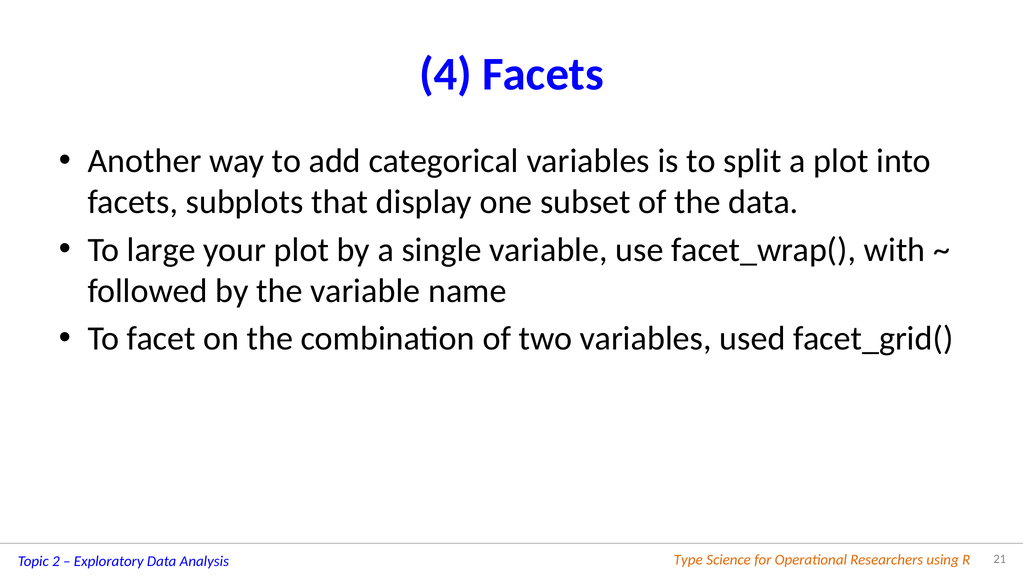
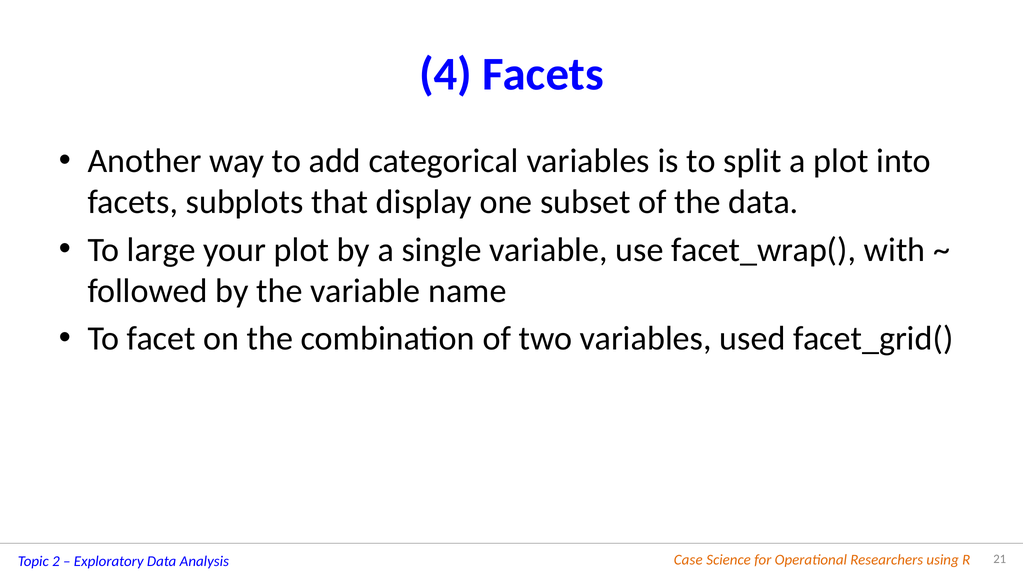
Type: Type -> Case
